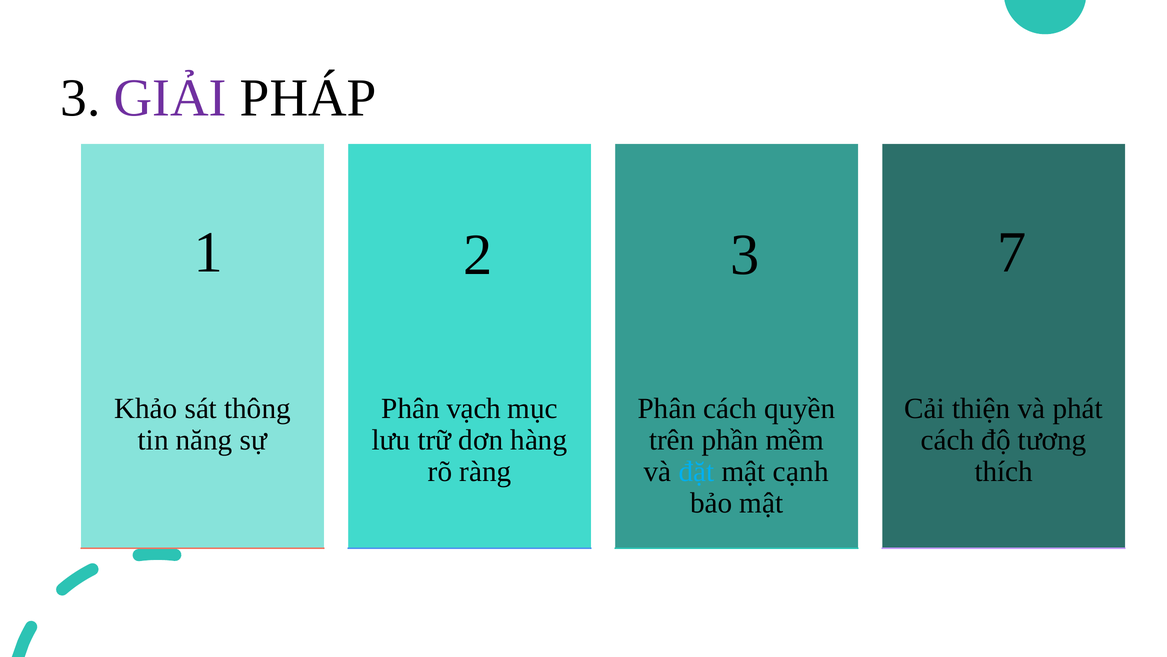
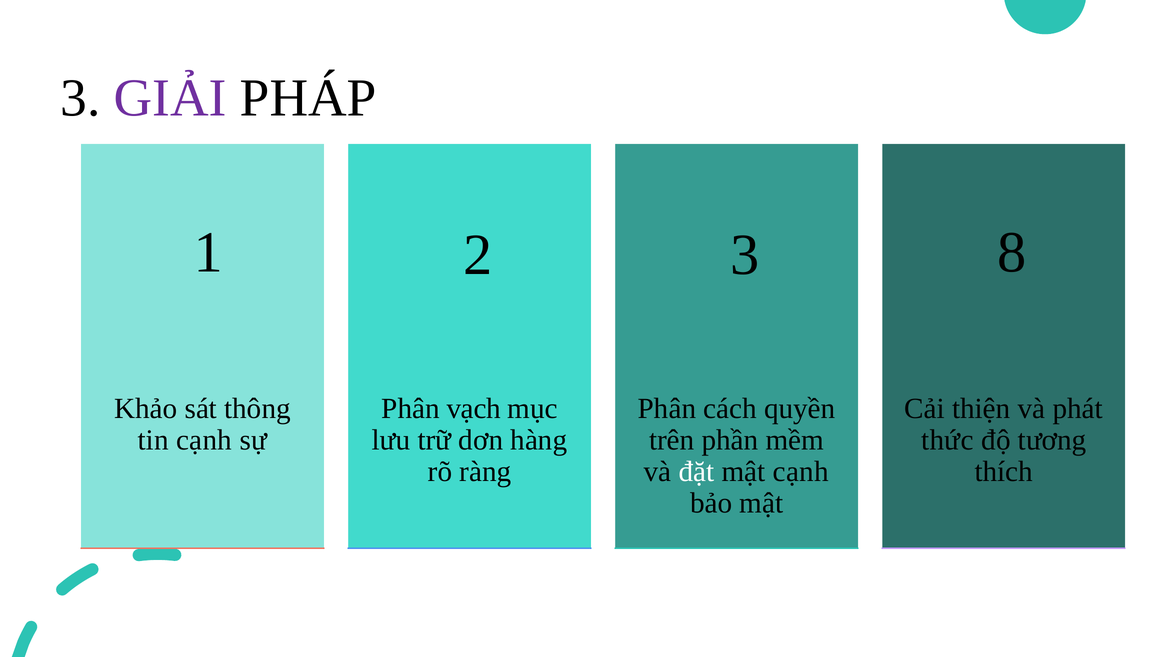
7: 7 -> 8
tin năng: năng -> cạnh
cách at (947, 440): cách -> thức
đặt colour: light blue -> white
